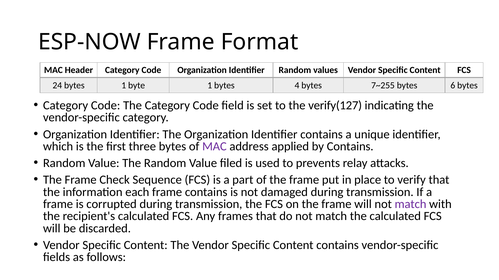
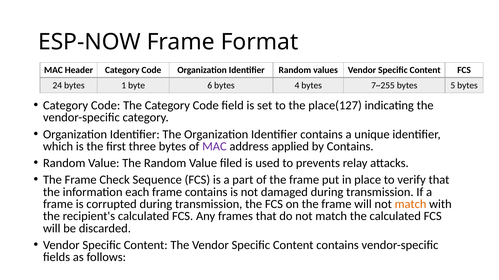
byte 1: 1 -> 6
6: 6 -> 5
verify(127: verify(127 -> place(127
match at (411, 205) colour: purple -> orange
